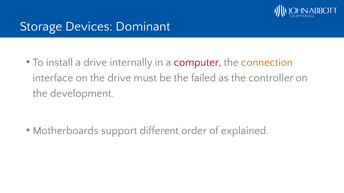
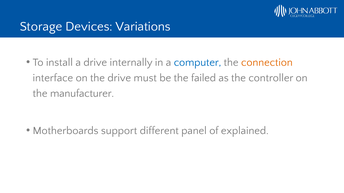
Dominant: Dominant -> Variations
computer colour: red -> blue
development: development -> manufacturer
order: order -> panel
